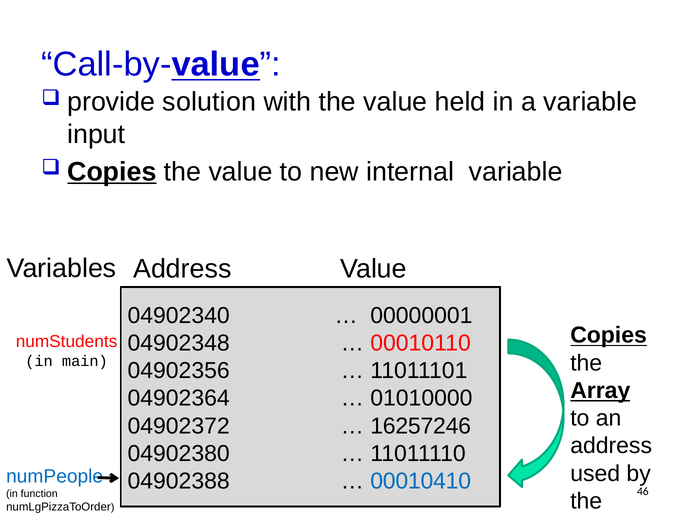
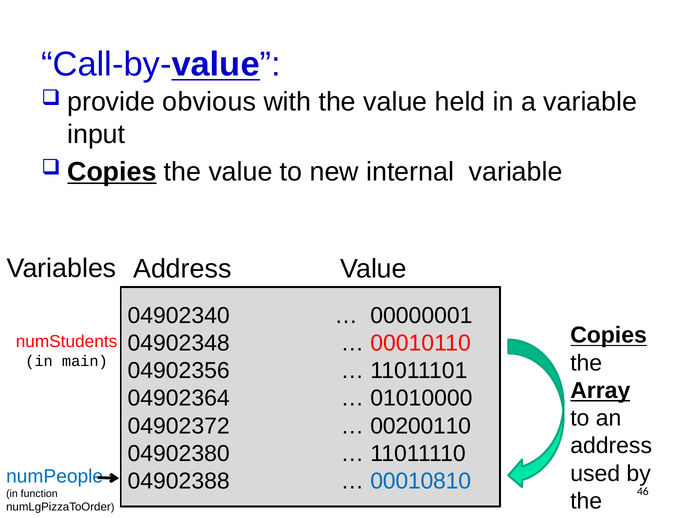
solution: solution -> obvious
16257246: 16257246 -> 00200110
00010410: 00010410 -> 00010810
